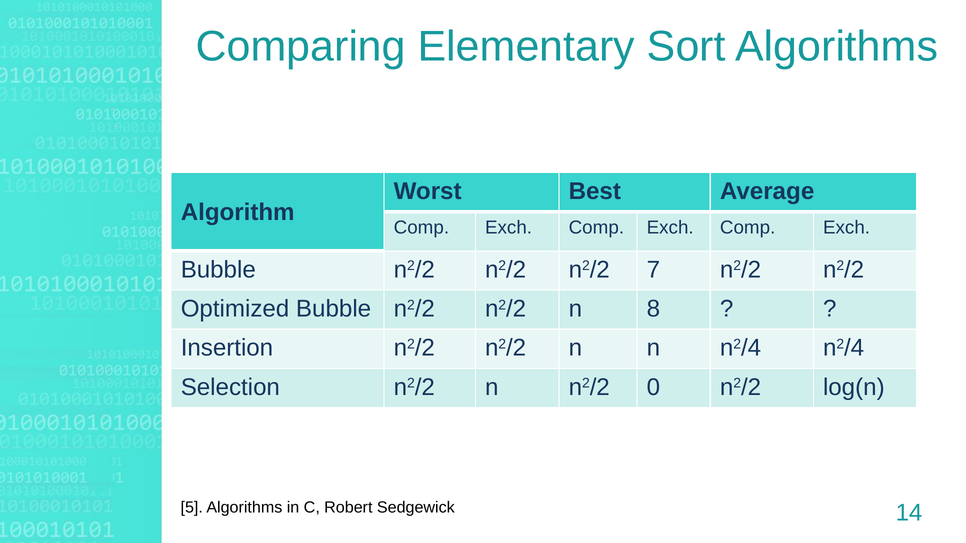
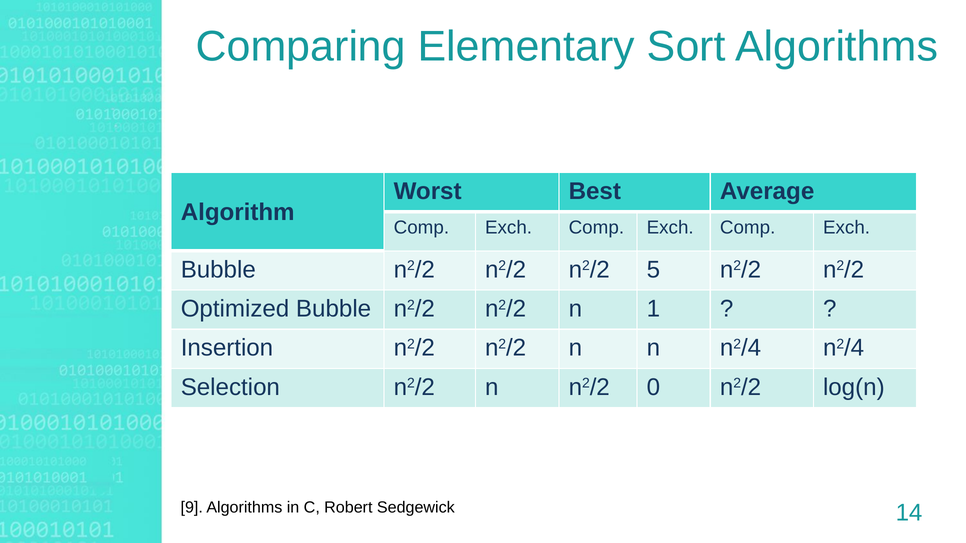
7: 7 -> 5
8: 8 -> 1
5: 5 -> 9
